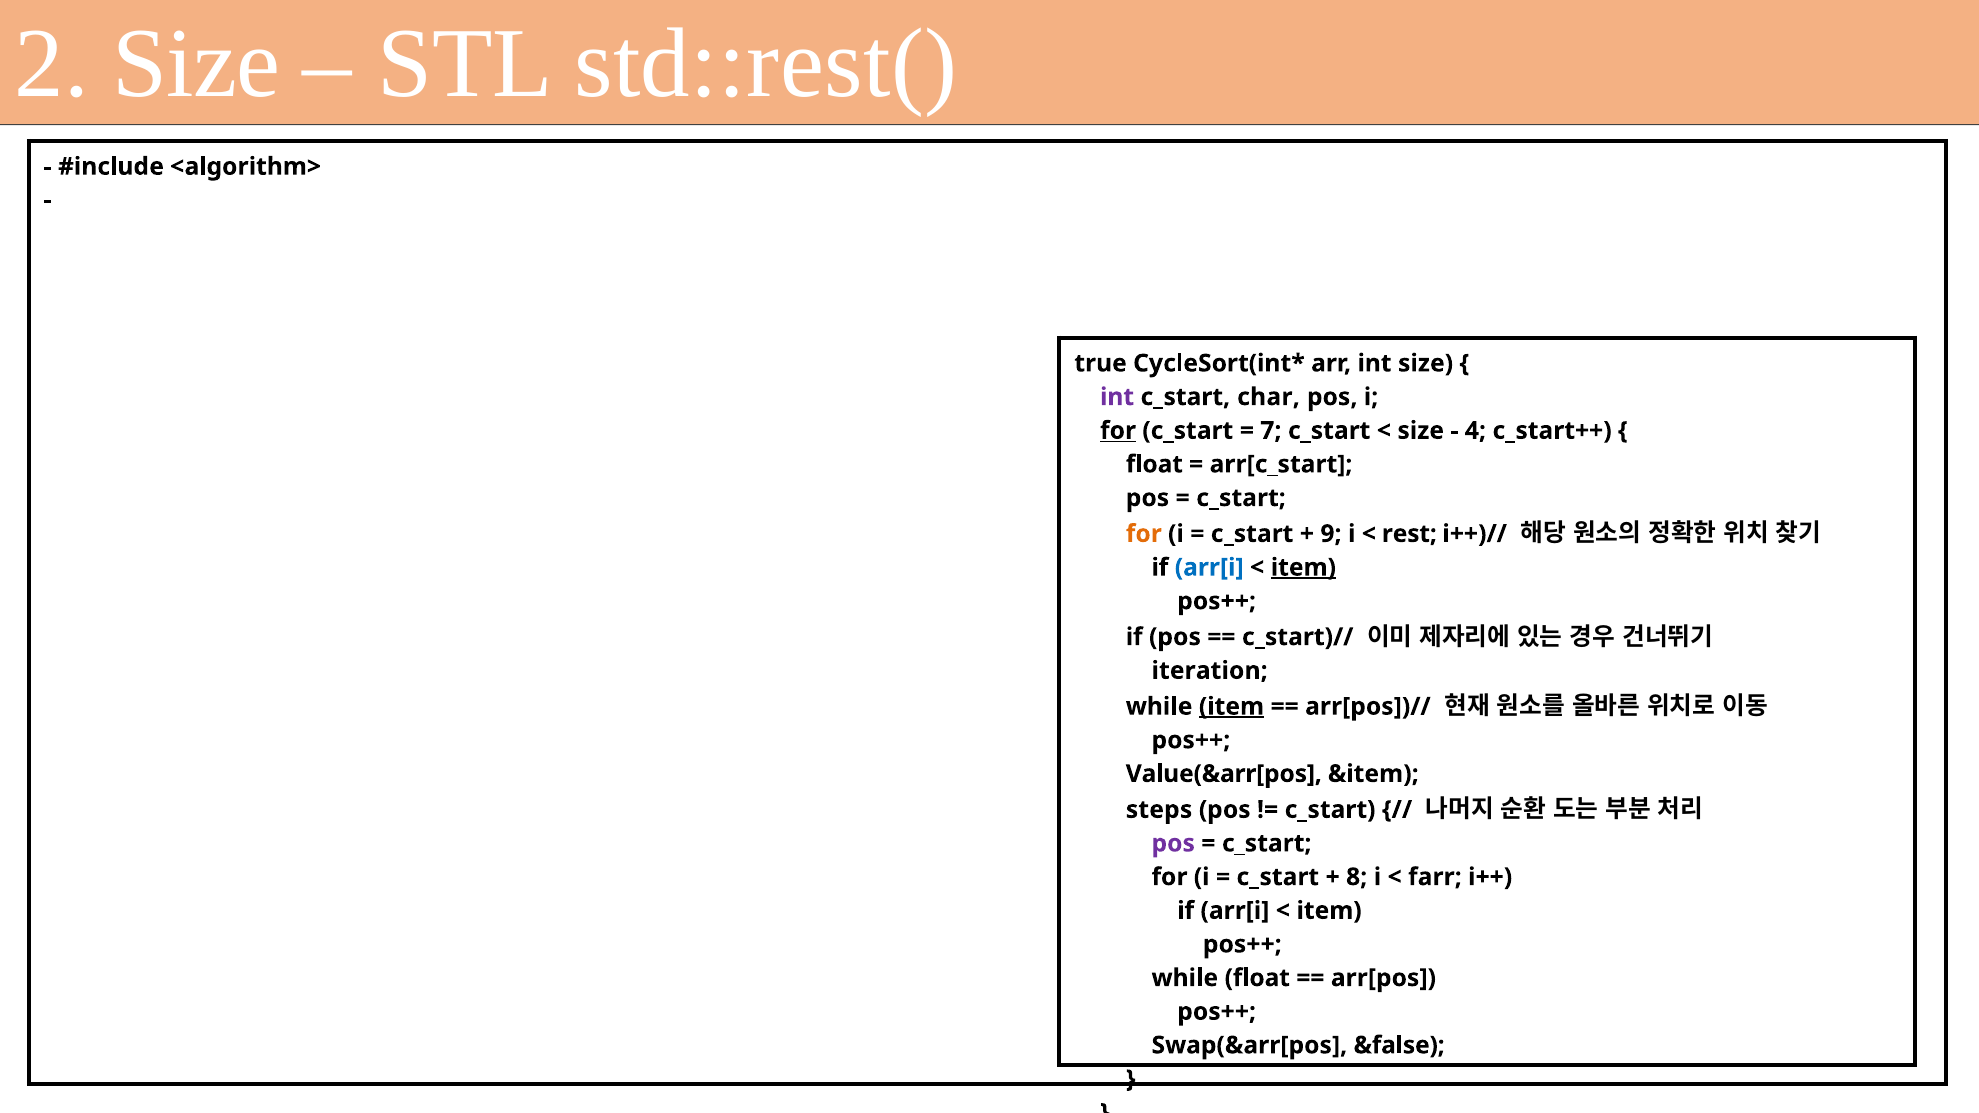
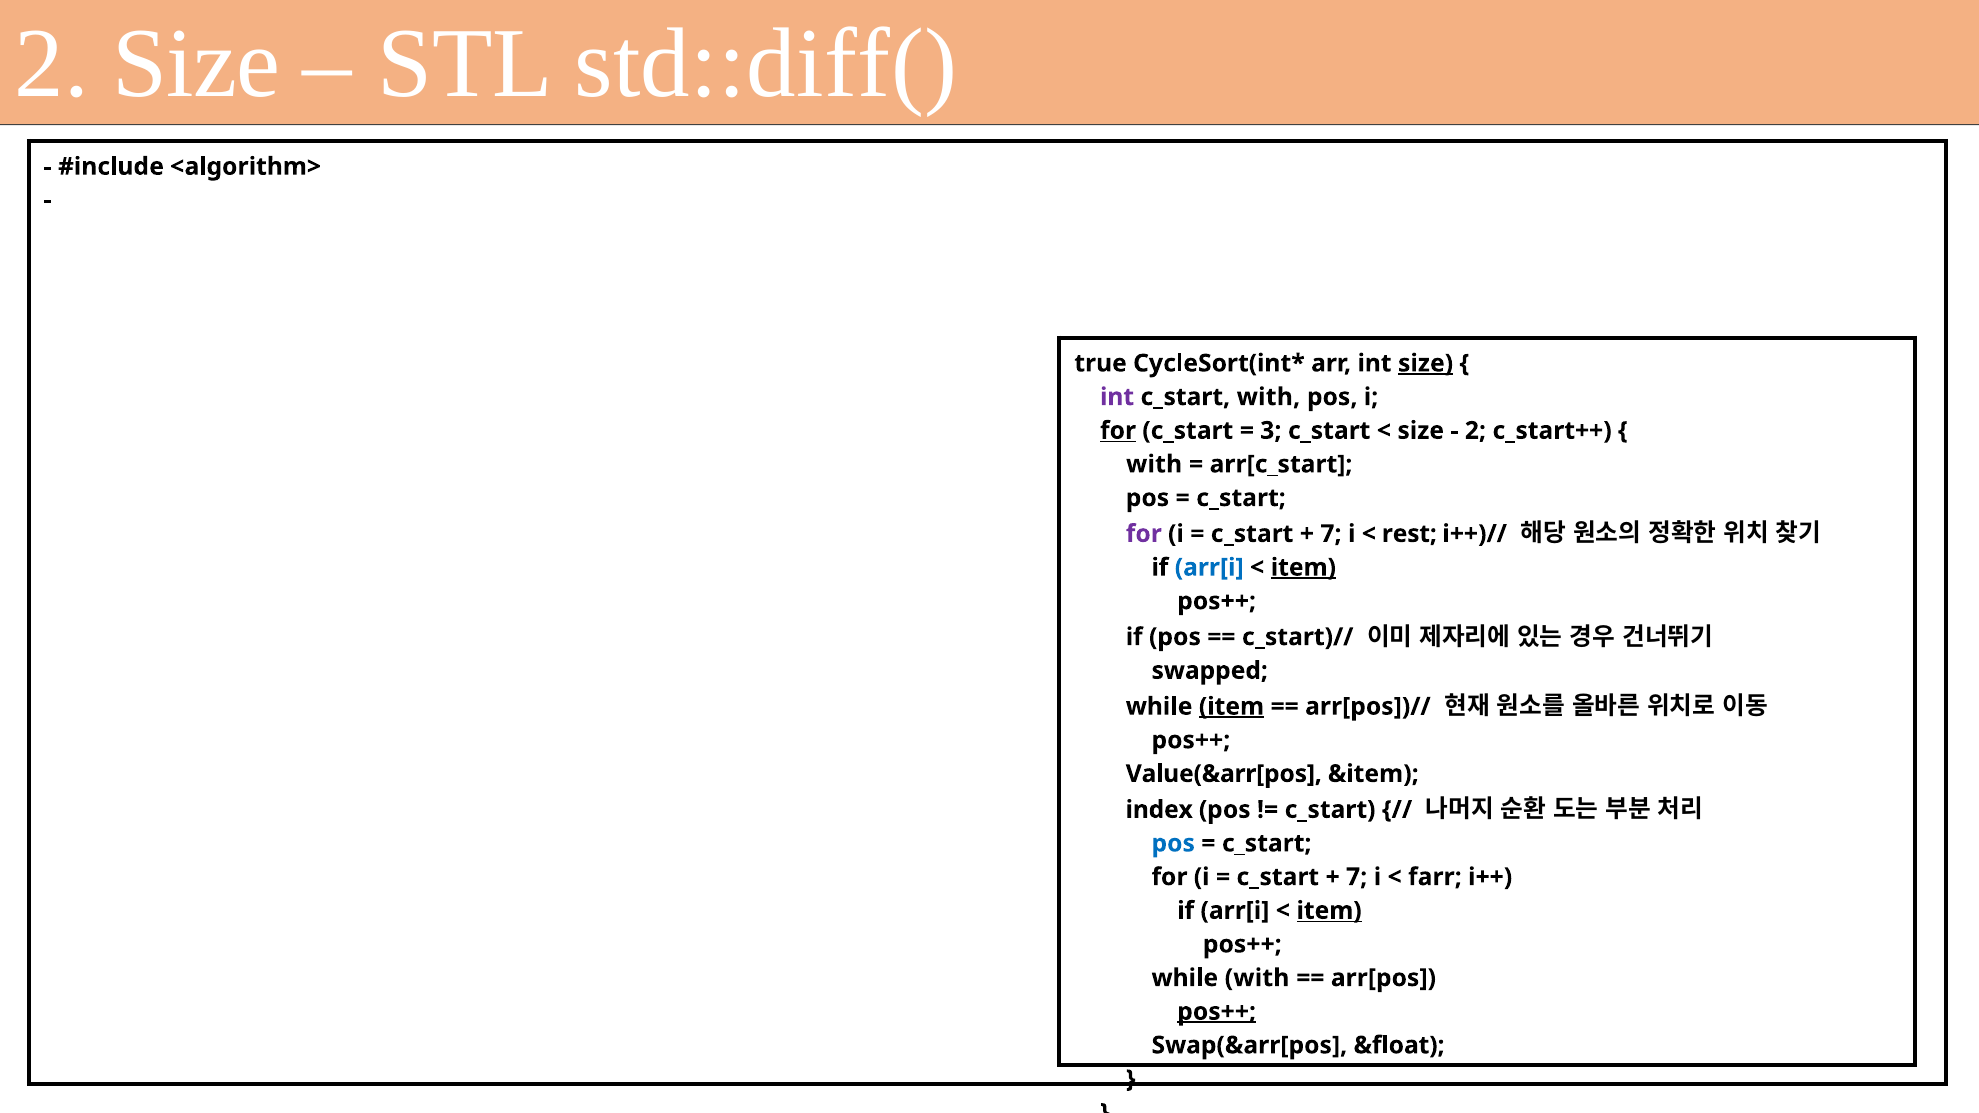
std::rest(: std::rest( -> std::diff(
size at (1426, 363) underline: none -> present
char at (1268, 397): char -> with
7: 7 -> 3
4 at (1475, 431): 4 -> 2
float at (1154, 464): float -> with
for at (1144, 534) colour: orange -> purple
9 at (1331, 534): 9 -> 7
iteration: iteration -> swapped
steps: steps -> index
pos at (1173, 843) colour: purple -> blue
8 at (1357, 877): 8 -> 7
item at (1329, 911) underline: none -> present
while float: float -> with
pos++ at (1217, 1012) underline: none -> present
&false: &false -> &float
